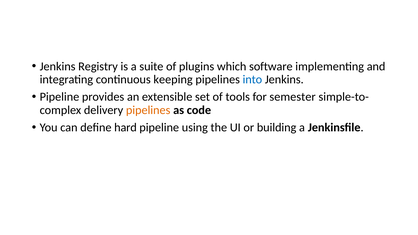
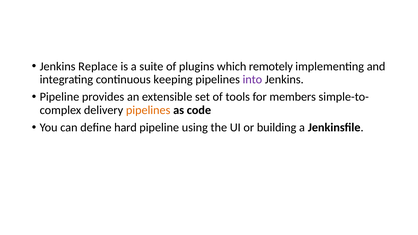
Registry: Registry -> Replace
software: software -> remotely
into colour: blue -> purple
semester: semester -> members
